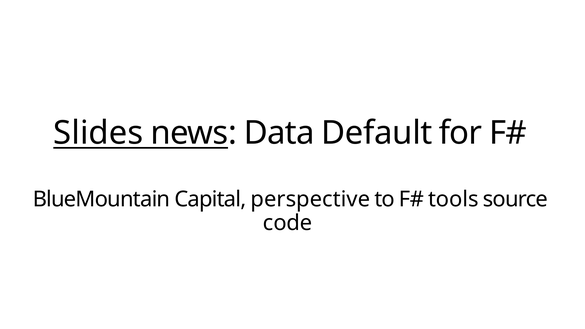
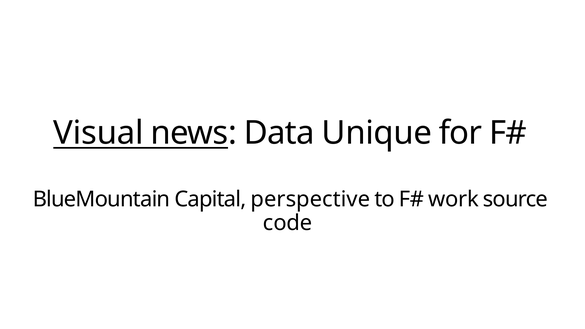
Slides: Slides -> Visual
Default: Default -> Unique
tools: tools -> work
